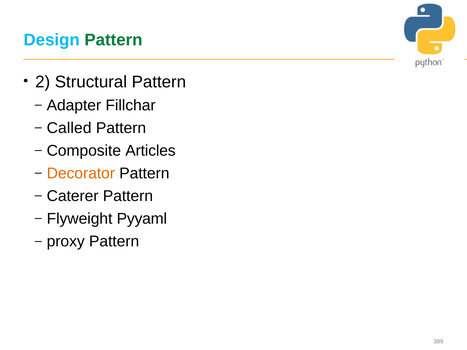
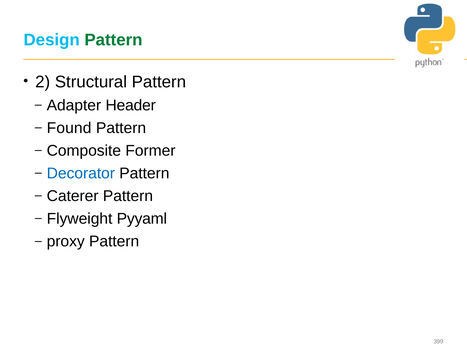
Fillchar: Fillchar -> Header
Called: Called -> Found
Articles: Articles -> Former
Decorator colour: orange -> blue
